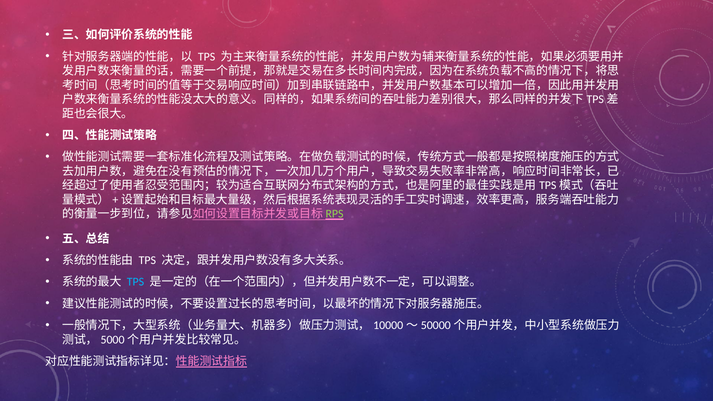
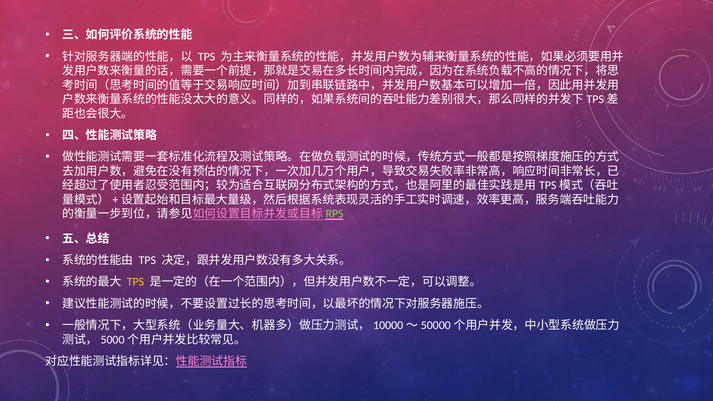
TPS at (136, 282) colour: light blue -> yellow
